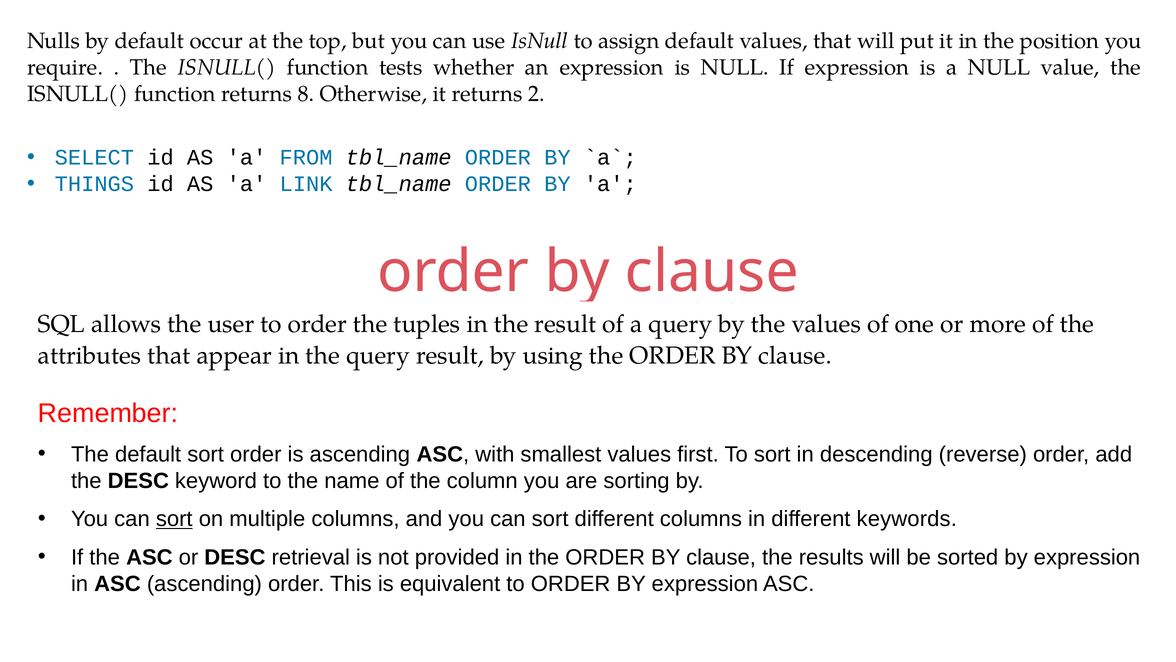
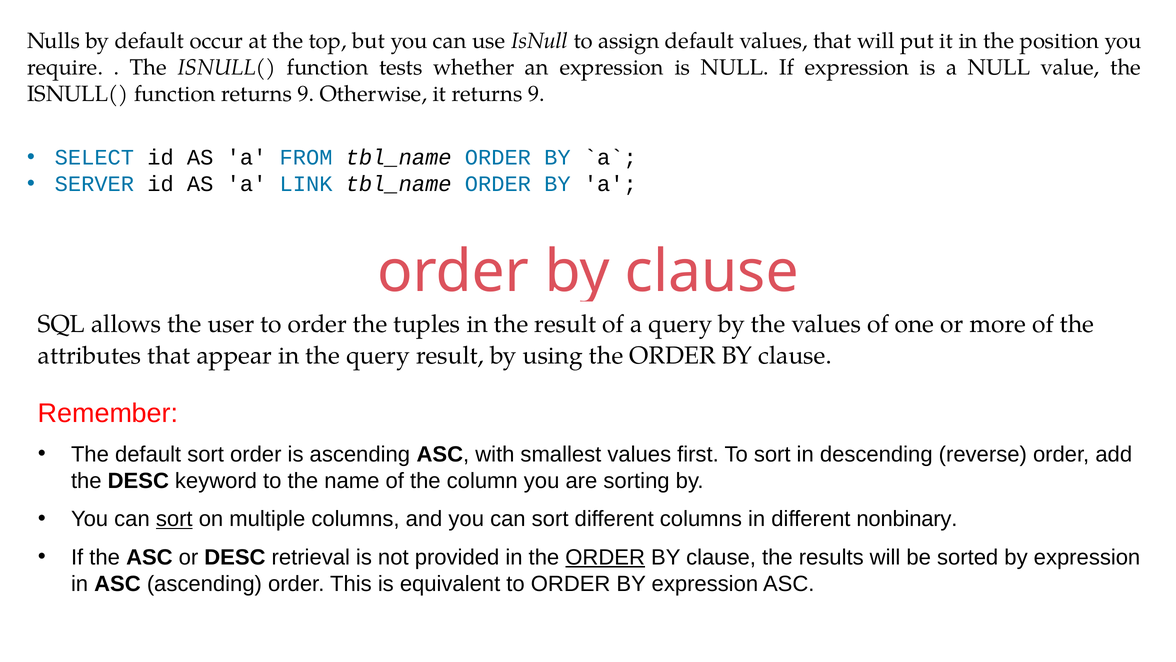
function returns 8: 8 -> 9
it returns 2: 2 -> 9
THINGS: THINGS -> SERVER
keywords: keywords -> nonbinary
ORDER at (605, 557) underline: none -> present
